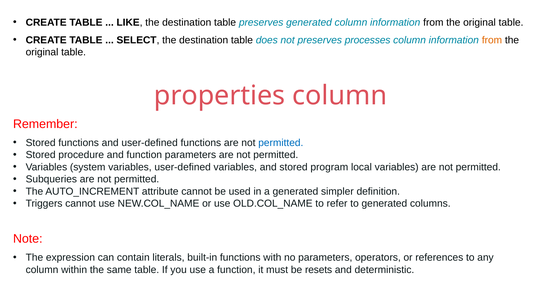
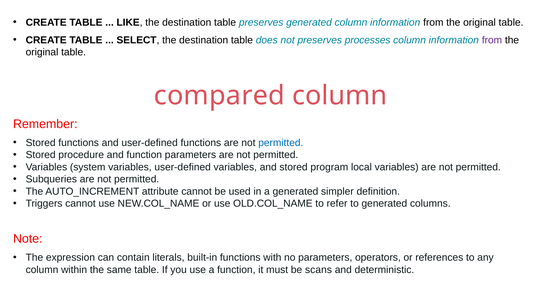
from at (492, 40) colour: orange -> purple
properties: properties -> compared
resets: resets -> scans
